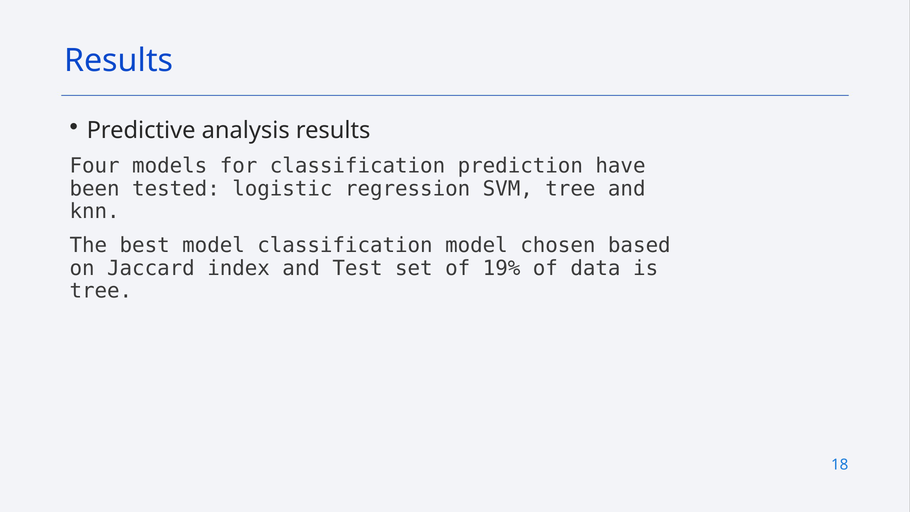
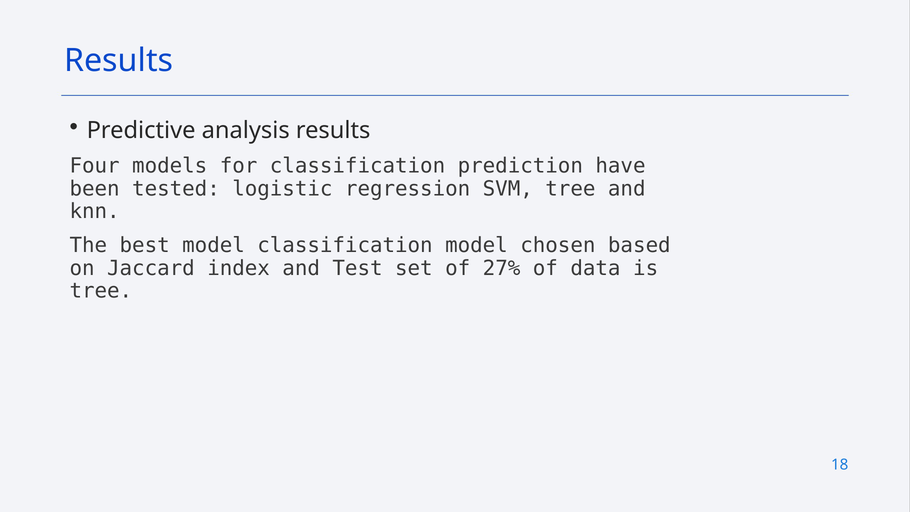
19%: 19% -> 27%
